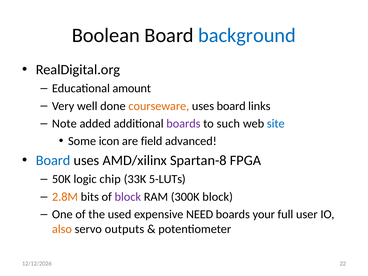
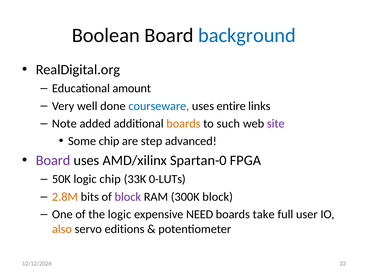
courseware colour: orange -> blue
uses board: board -> entire
boards at (183, 124) colour: purple -> orange
site colour: blue -> purple
Some icon: icon -> chip
field: field -> step
Board at (53, 161) colour: blue -> purple
Spartan-8: Spartan-8 -> Spartan-0
5-LUTs: 5-LUTs -> 0-LUTs
the used: used -> logic
your: your -> take
outputs: outputs -> editions
